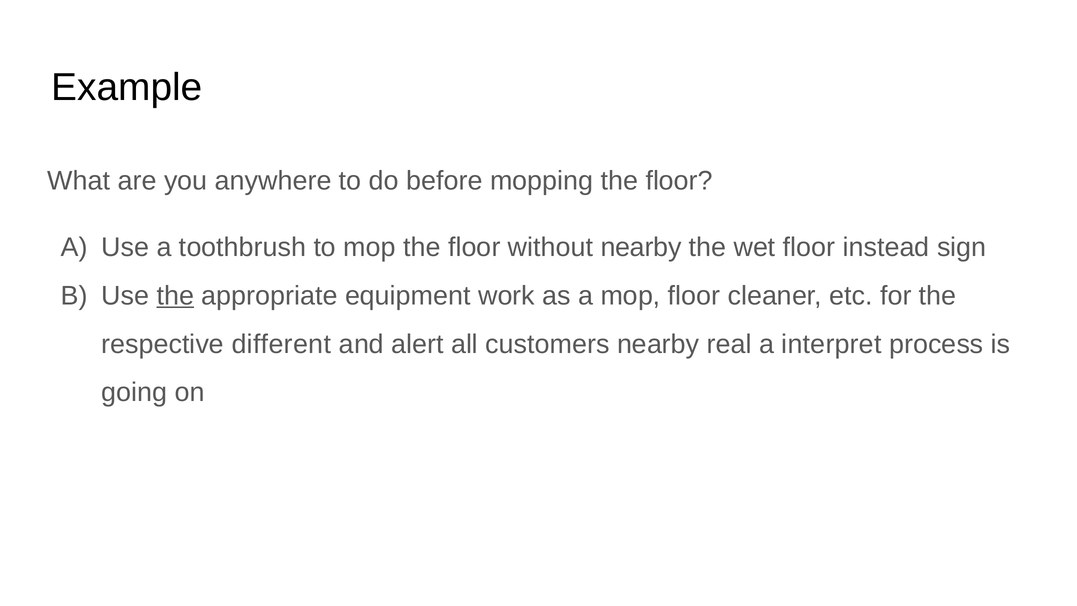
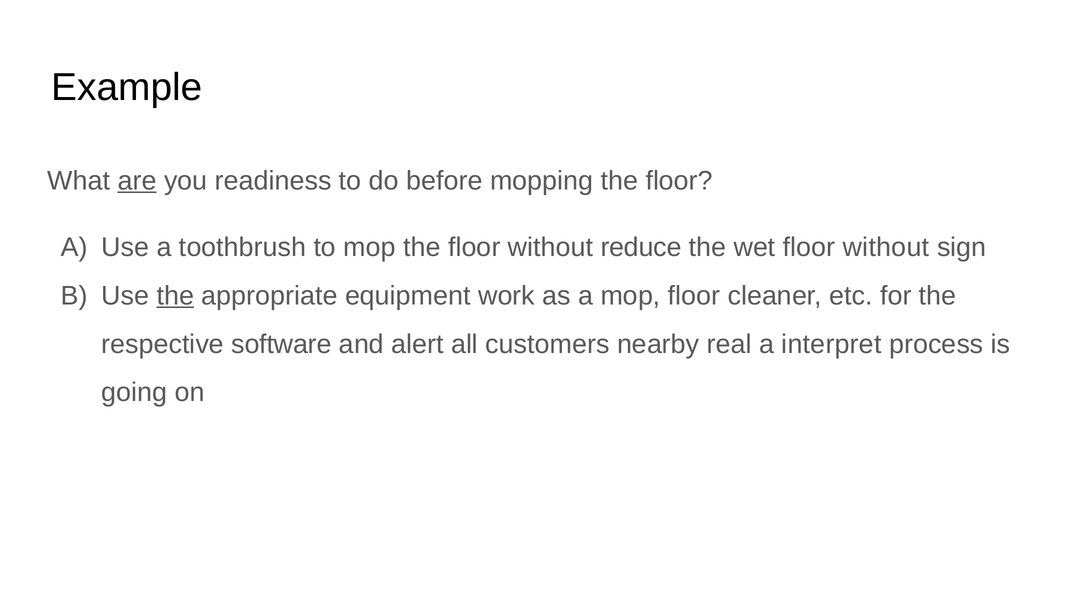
are underline: none -> present
anywhere: anywhere -> readiness
without nearby: nearby -> reduce
wet floor instead: instead -> without
different: different -> software
